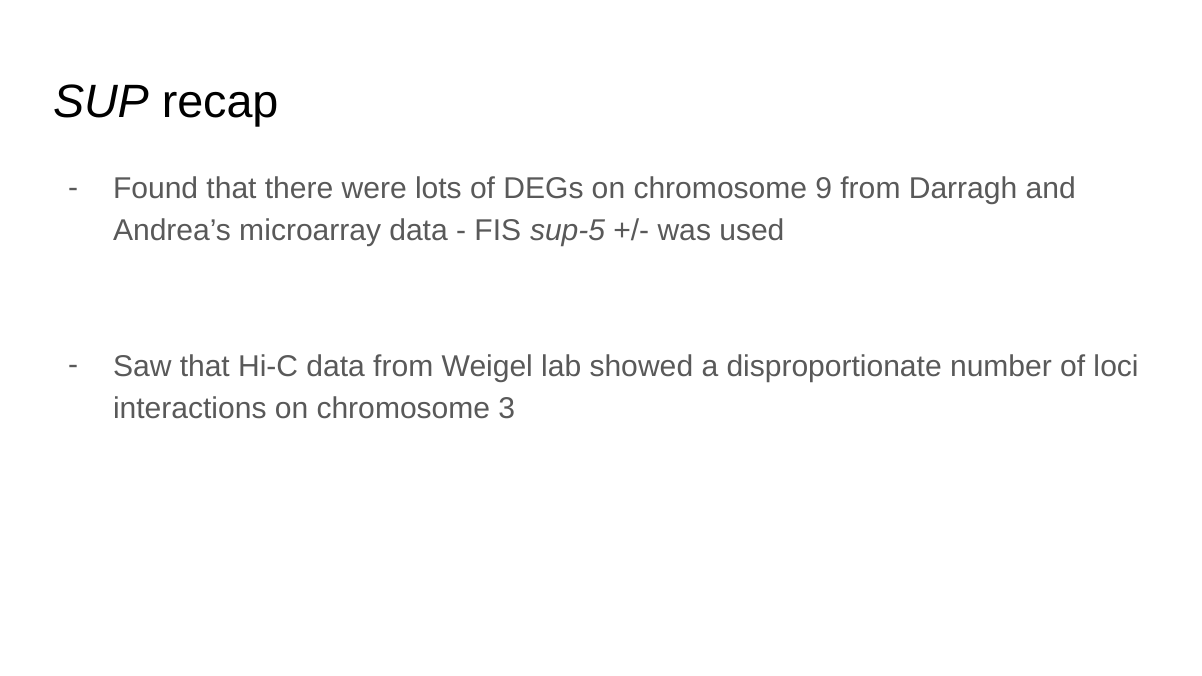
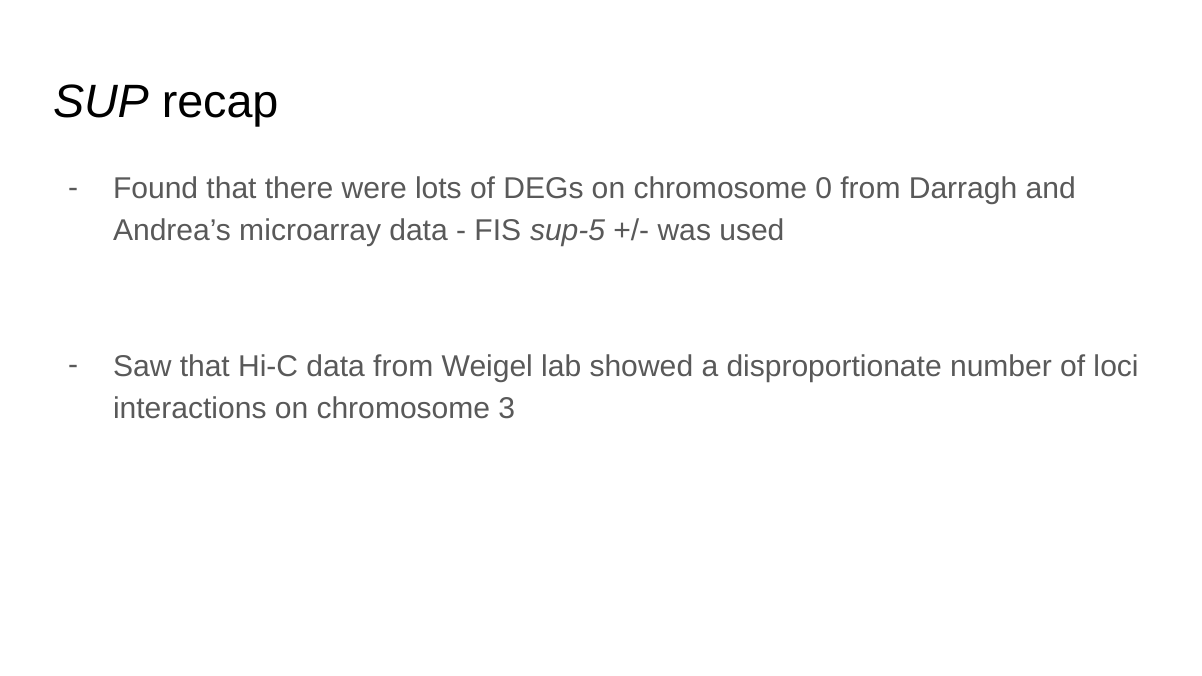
9: 9 -> 0
